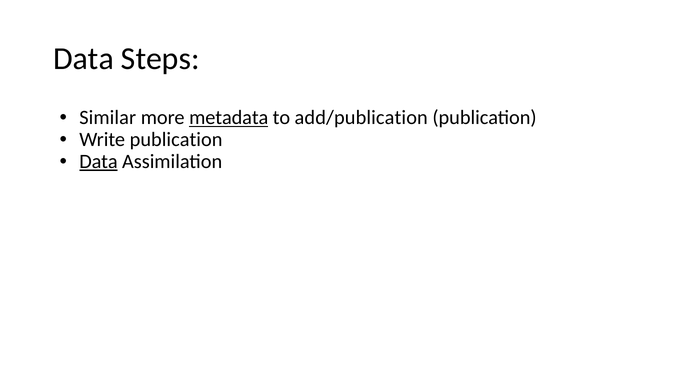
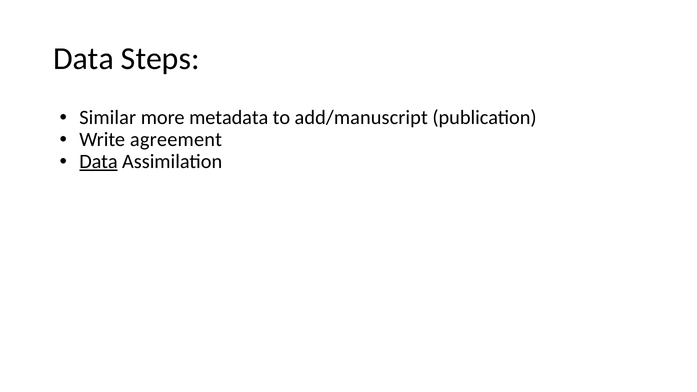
metadata underline: present -> none
add/publication: add/publication -> add/manuscript
Write publication: publication -> agreement
